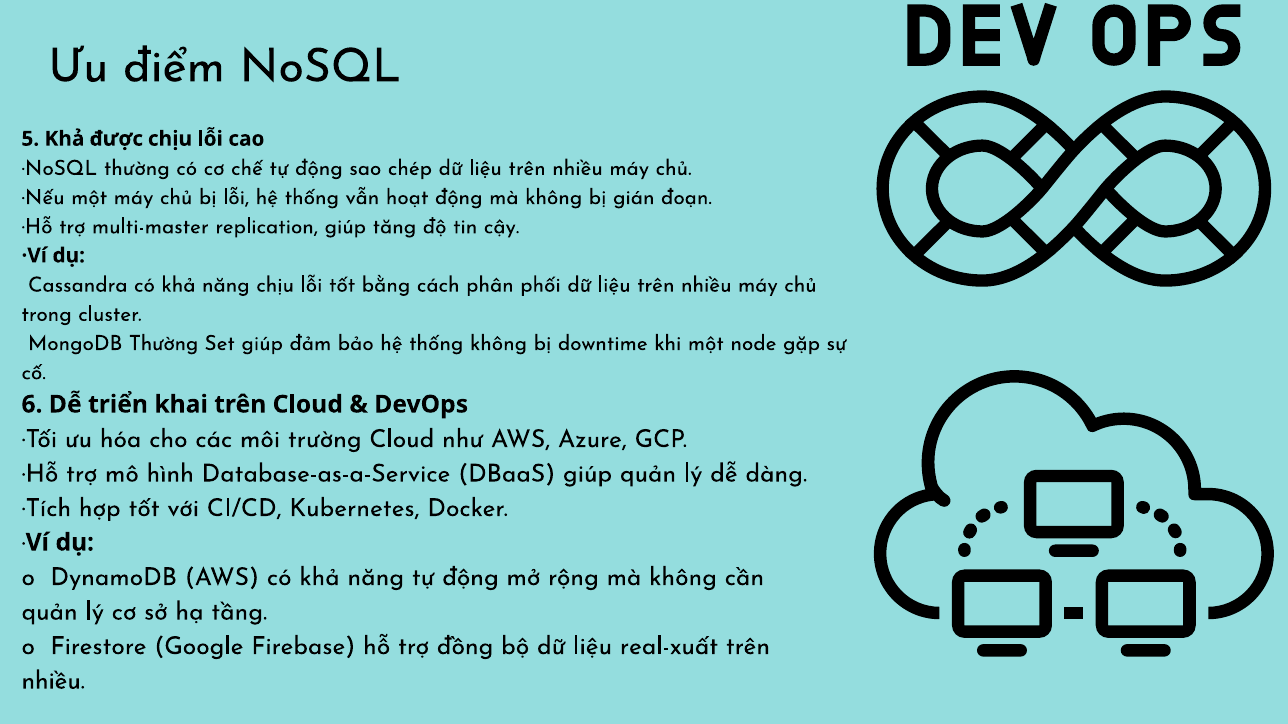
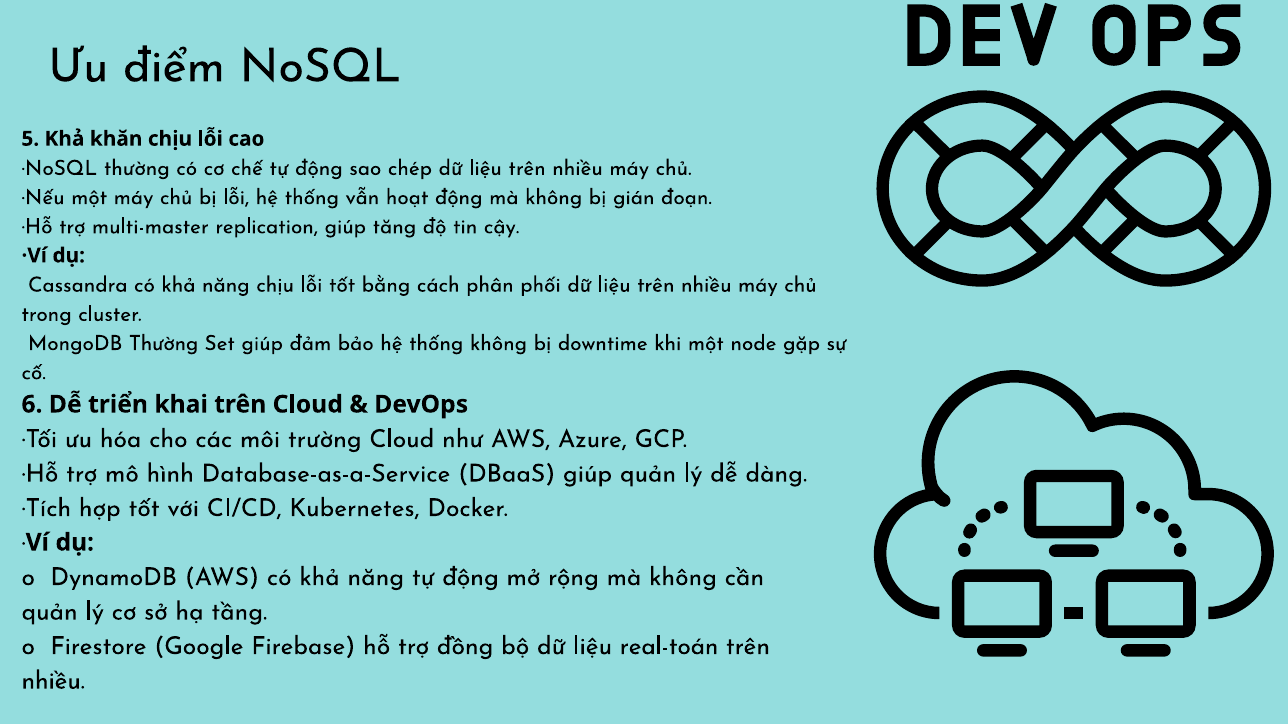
được: được -> khăn
real-xuất: real-xuất -> real-toán
